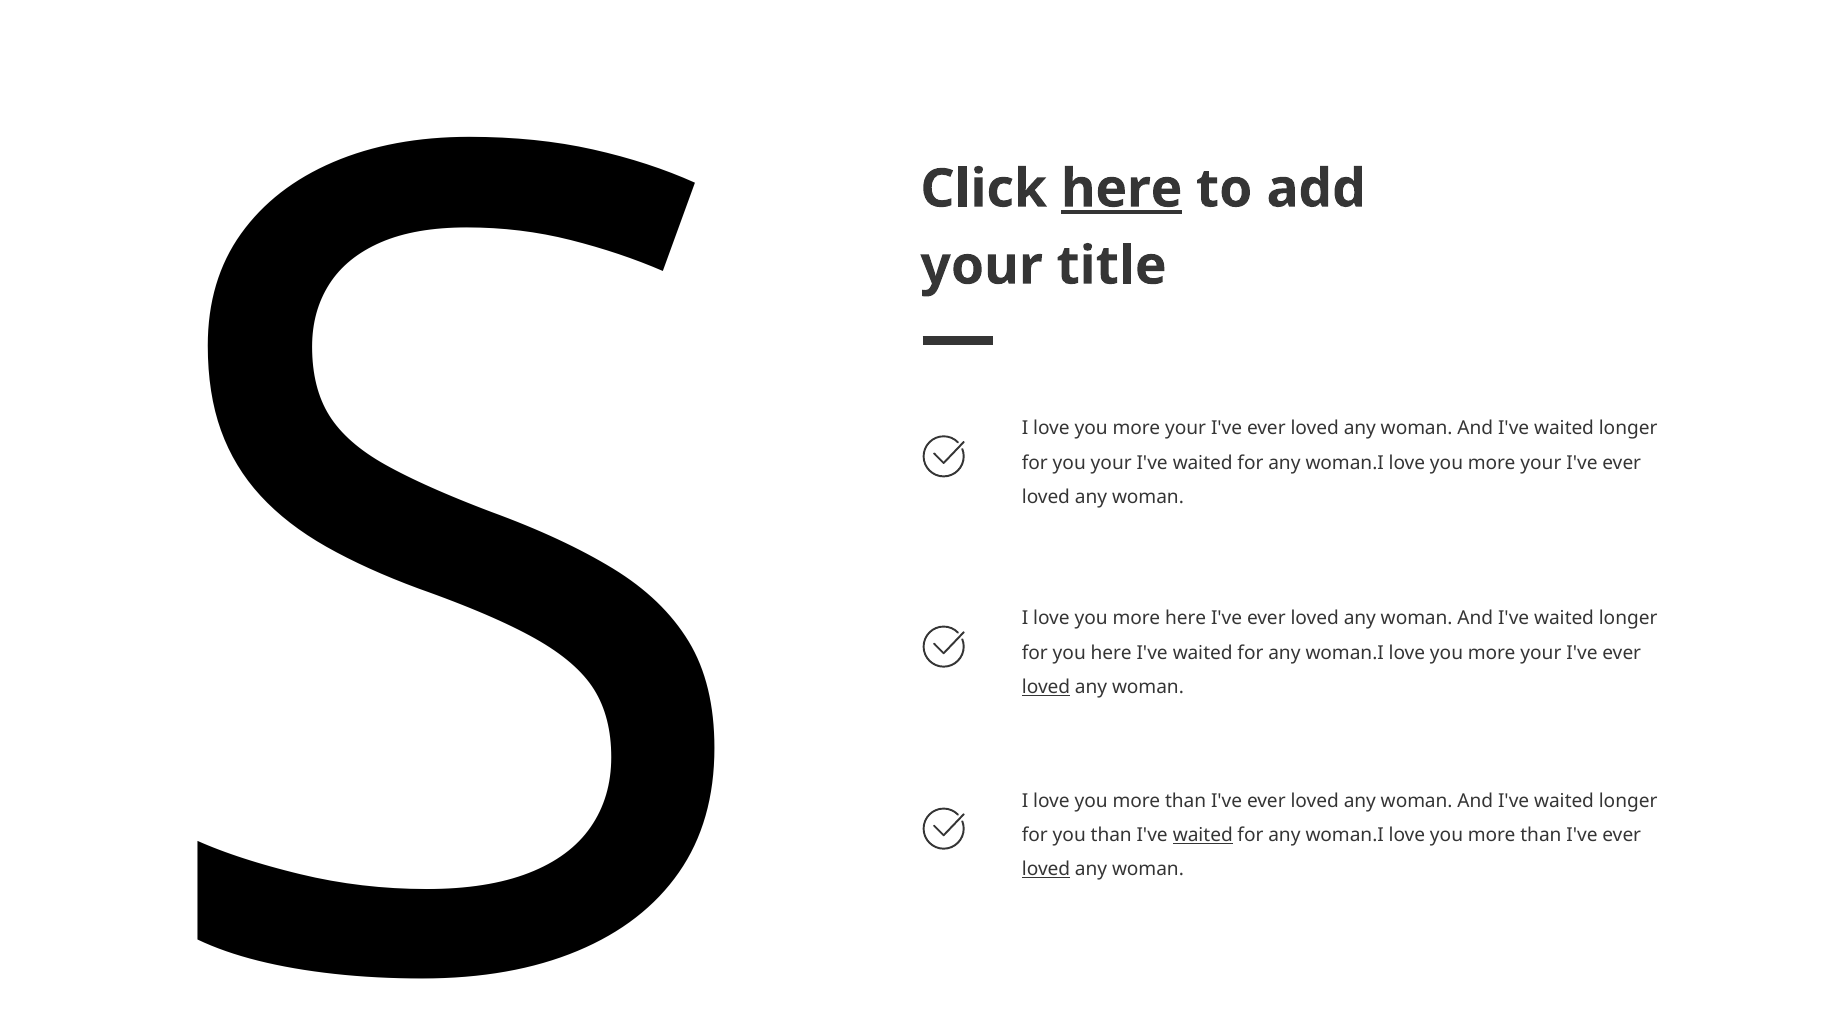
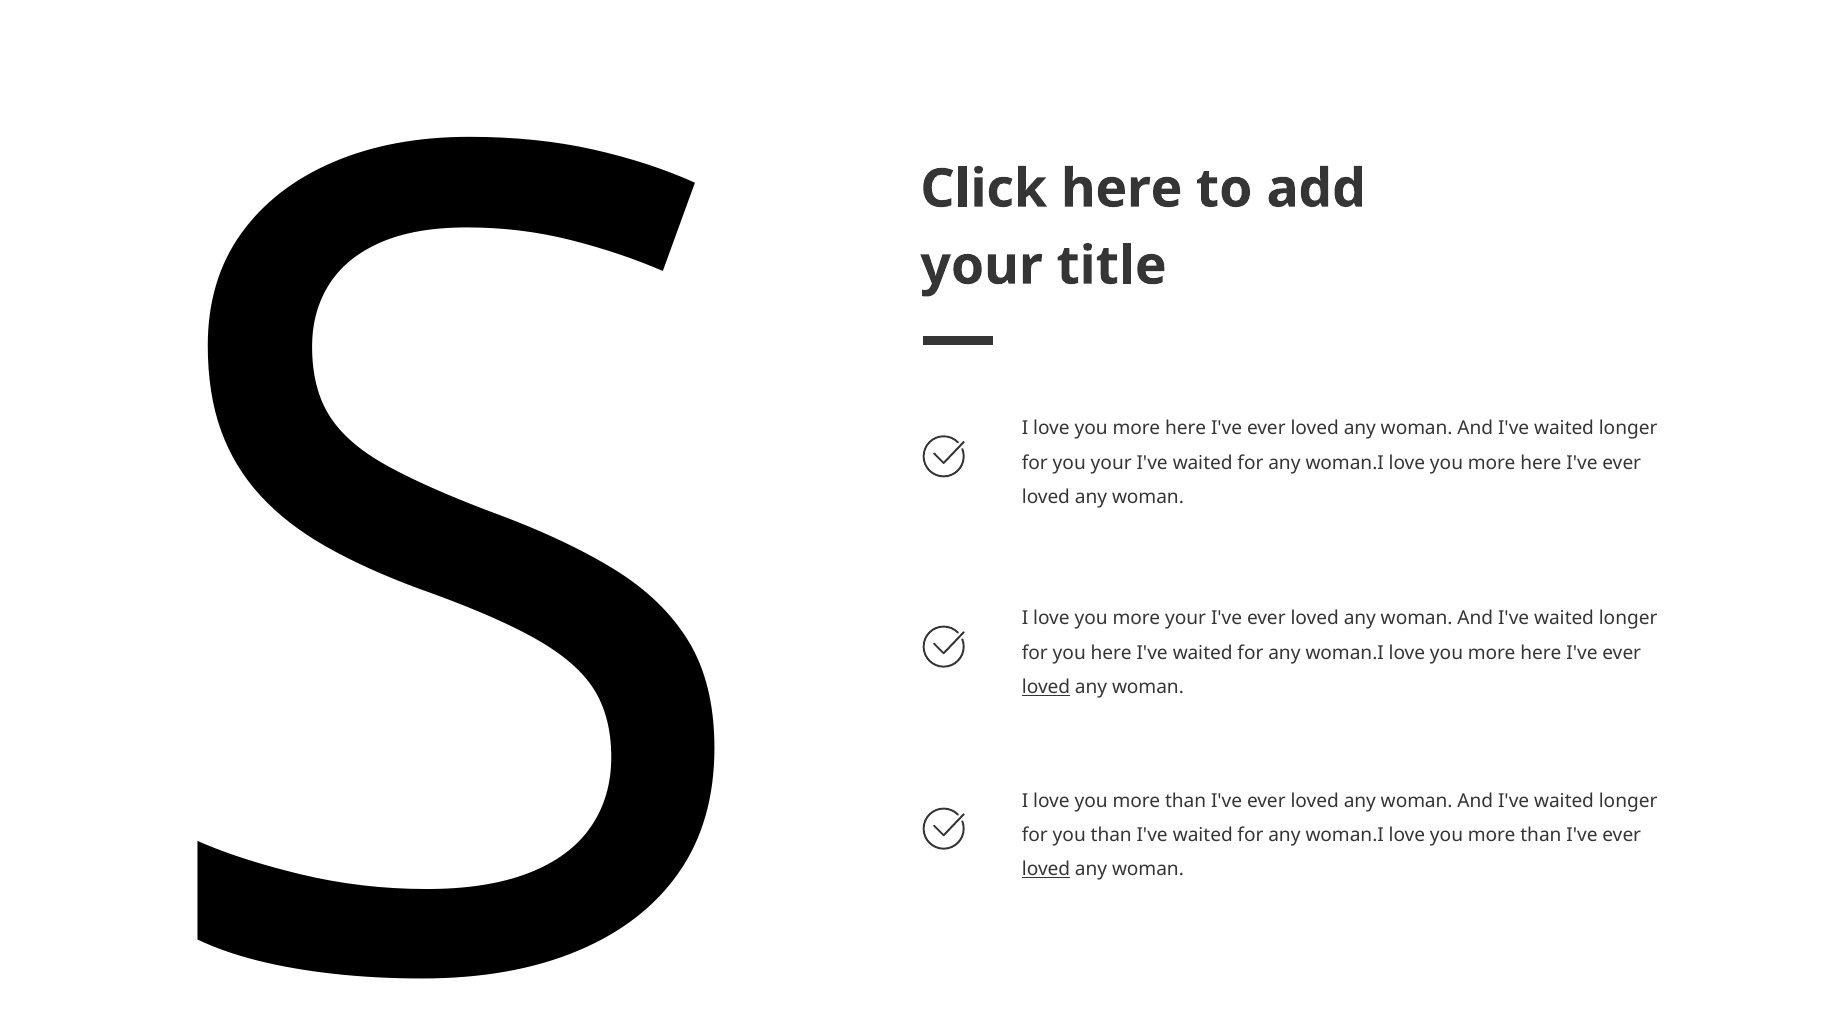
here at (1122, 189) underline: present -> none
your at (1186, 428): your -> here
your at (1541, 463): your -> here
more here: here -> your
your at (1541, 653): your -> here
waited at (1203, 835) underline: present -> none
